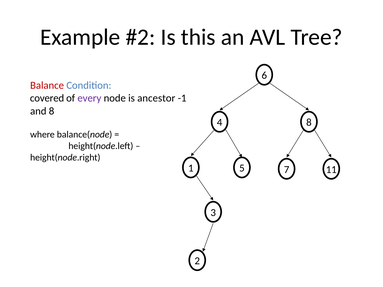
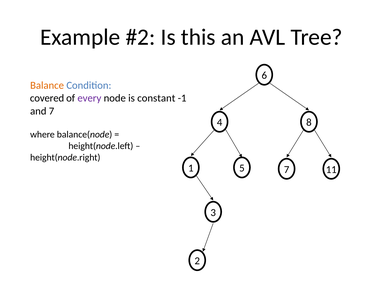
Balance colour: red -> orange
ancestor: ancestor -> constant
and 8: 8 -> 7
